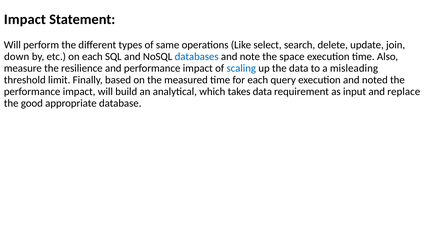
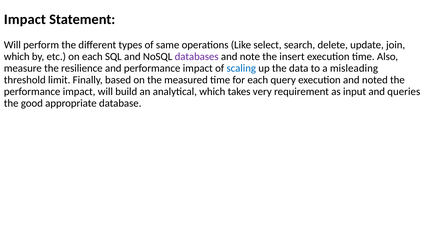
down at (17, 56): down -> which
databases colour: blue -> purple
space: space -> insert
takes data: data -> very
replace: replace -> queries
